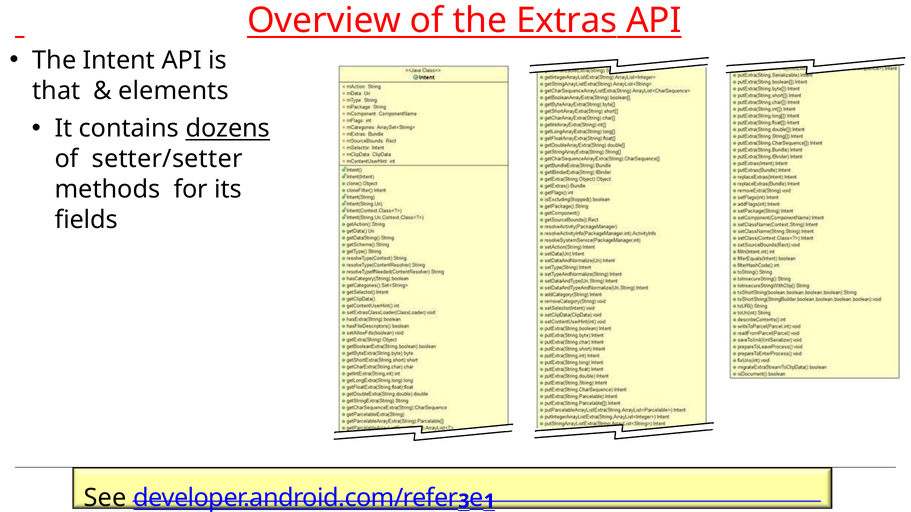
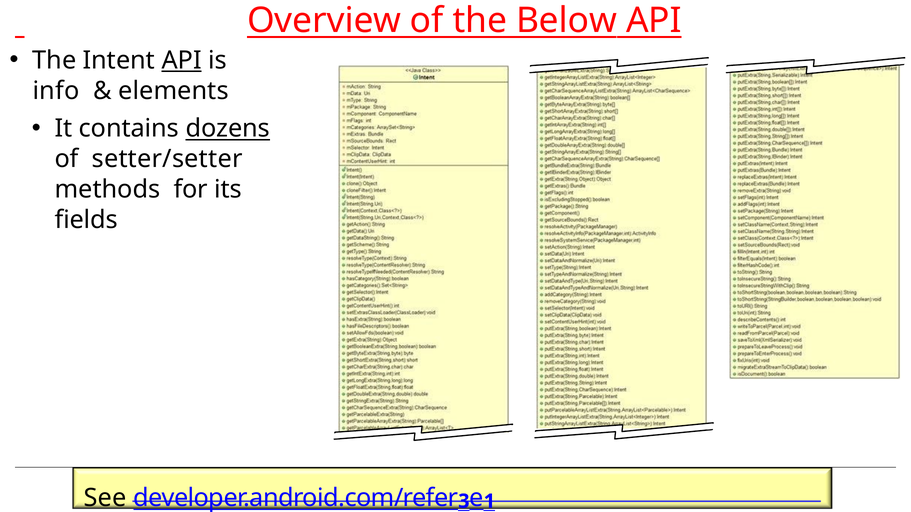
Extras: Extras -> Below
API at (182, 60) underline: none -> present
that: that -> info
